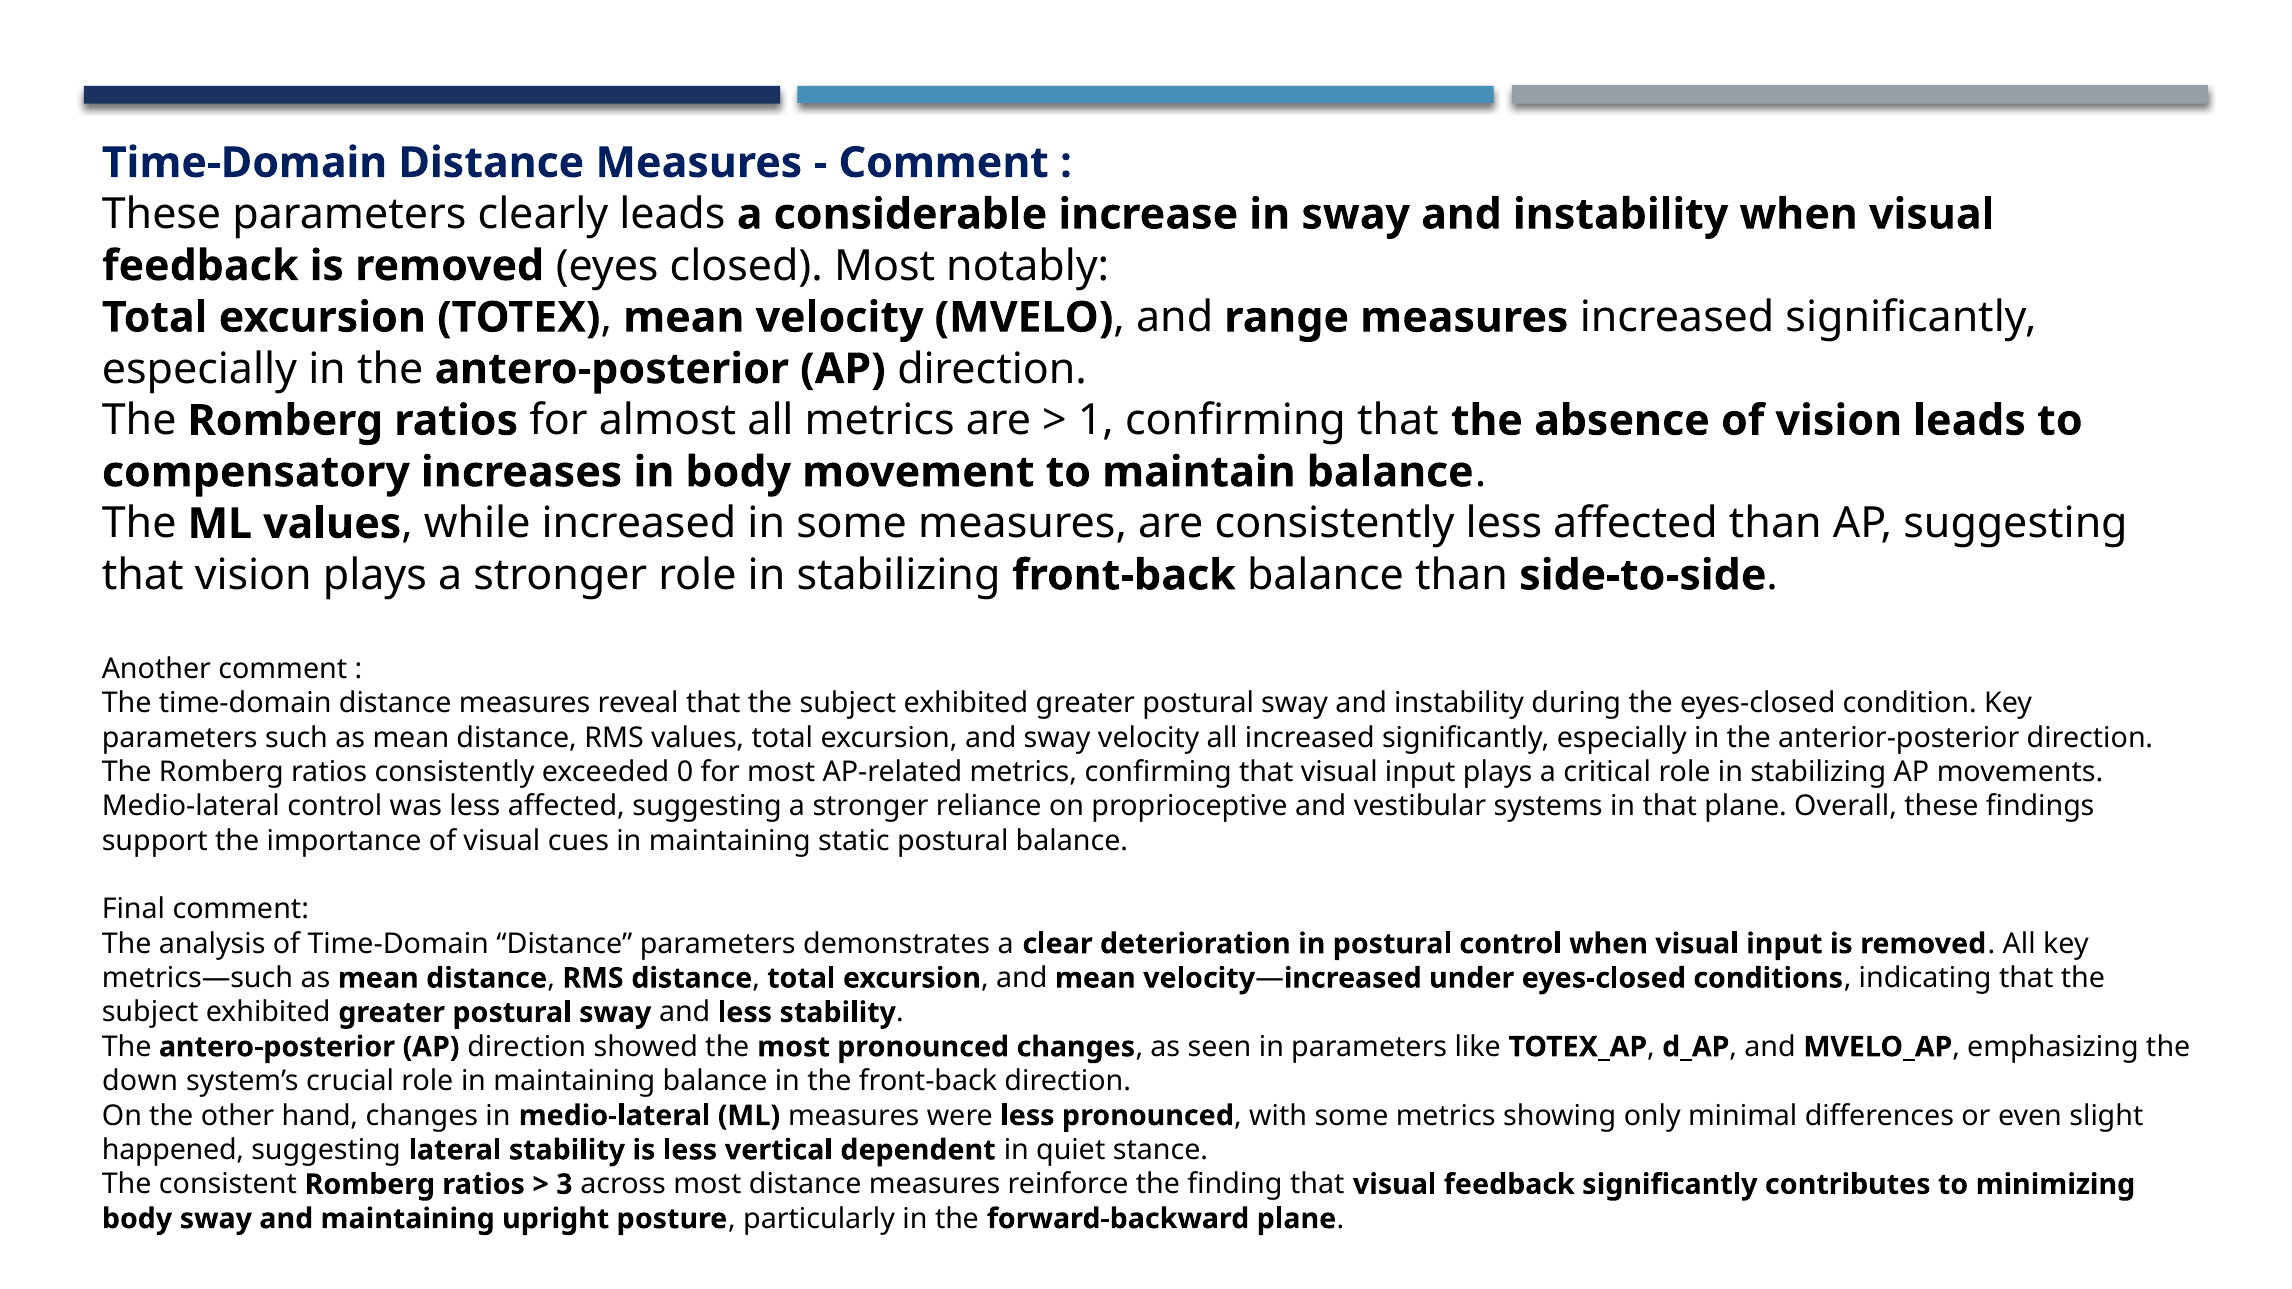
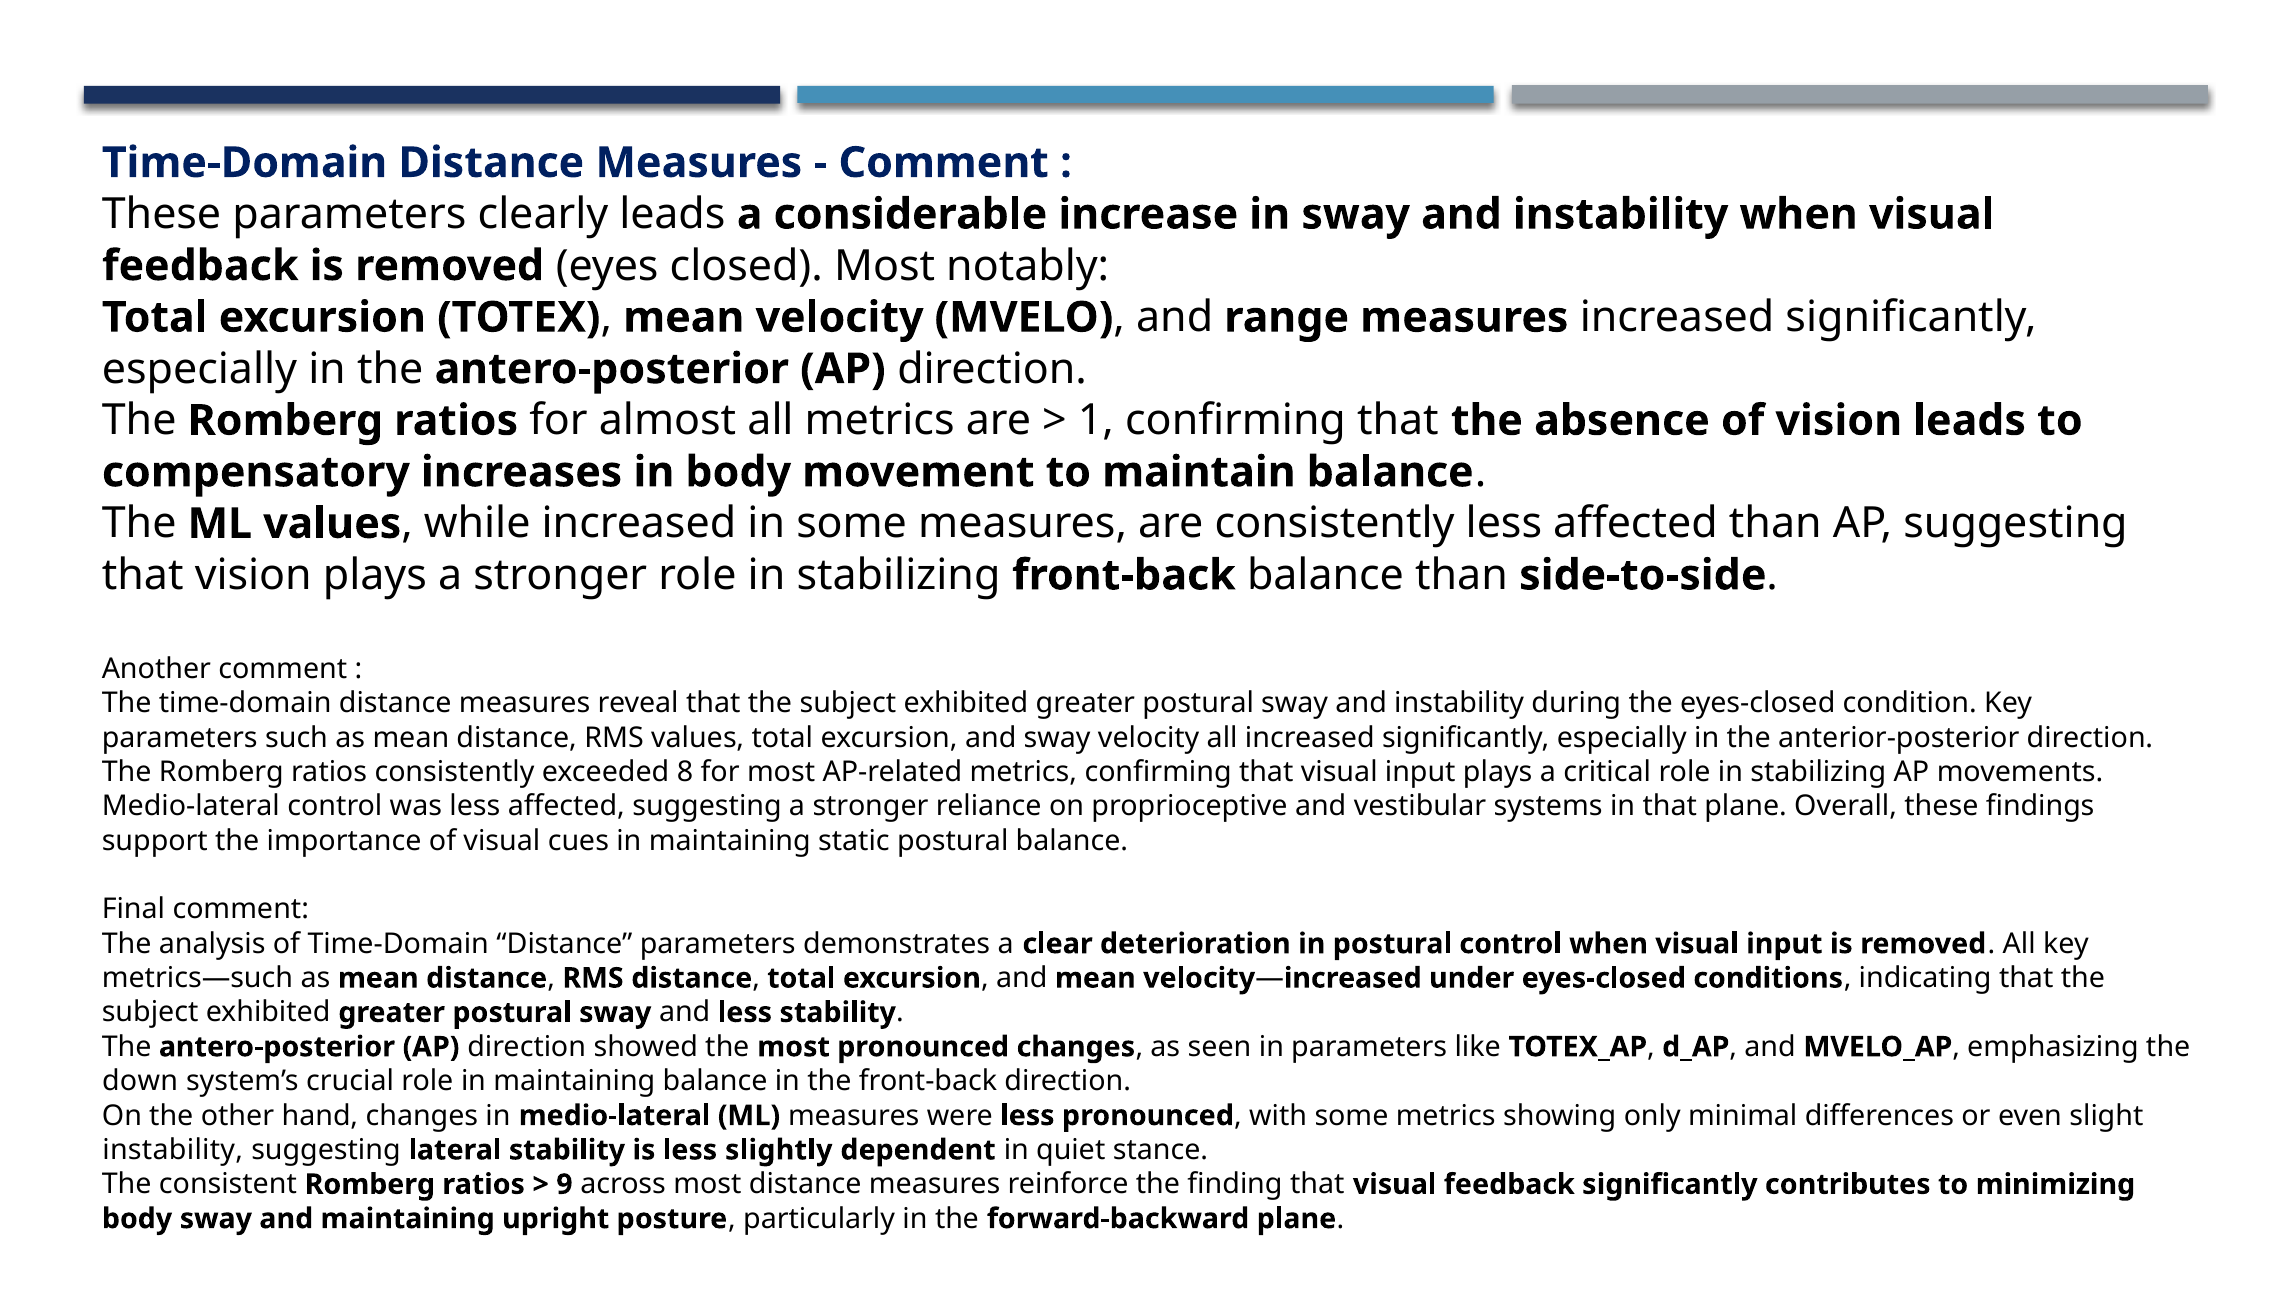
0: 0 -> 8
happened at (173, 1150): happened -> instability
vertical: vertical -> slightly
3: 3 -> 9
